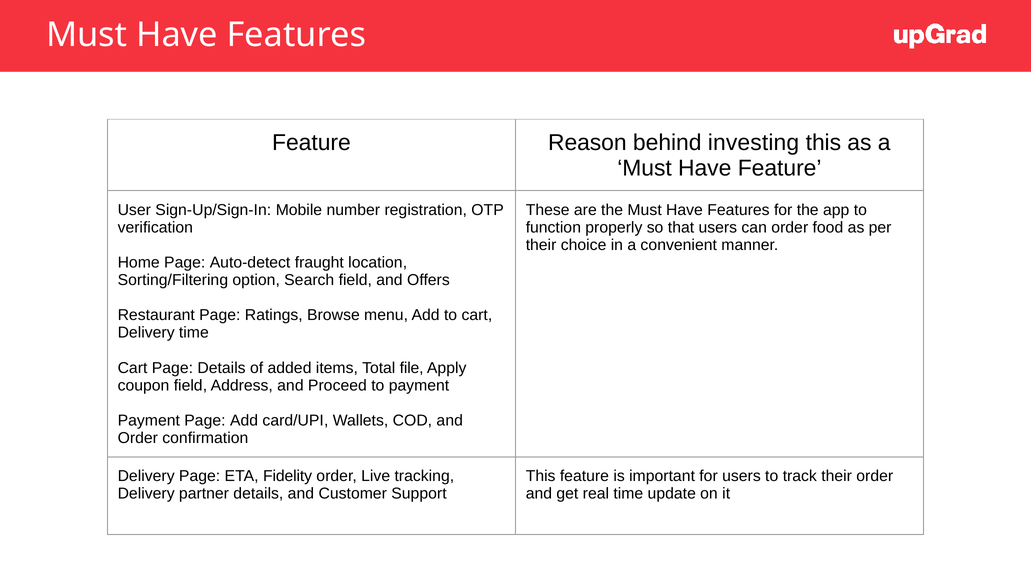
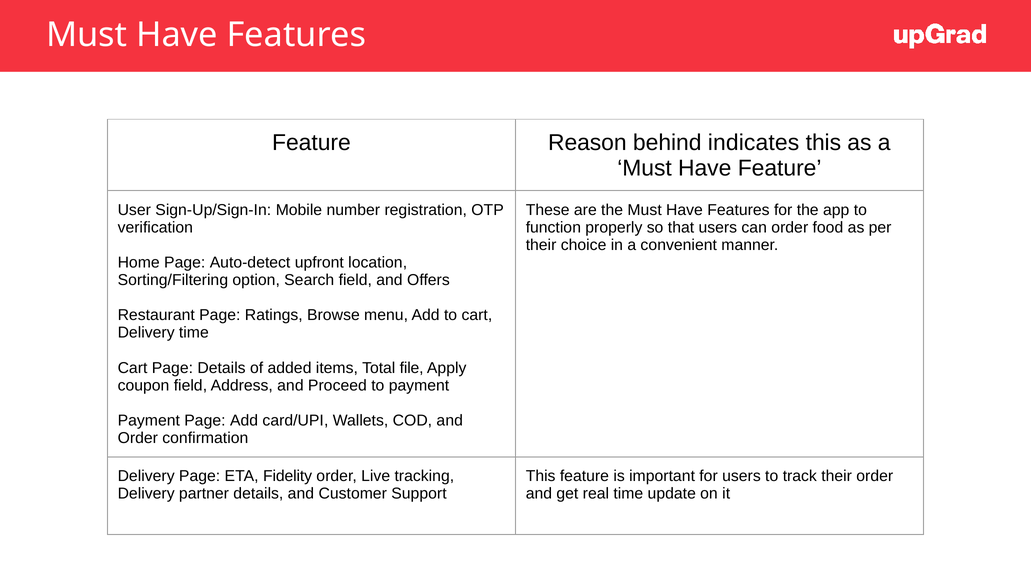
investing: investing -> indicates
fraught: fraught -> upfront
